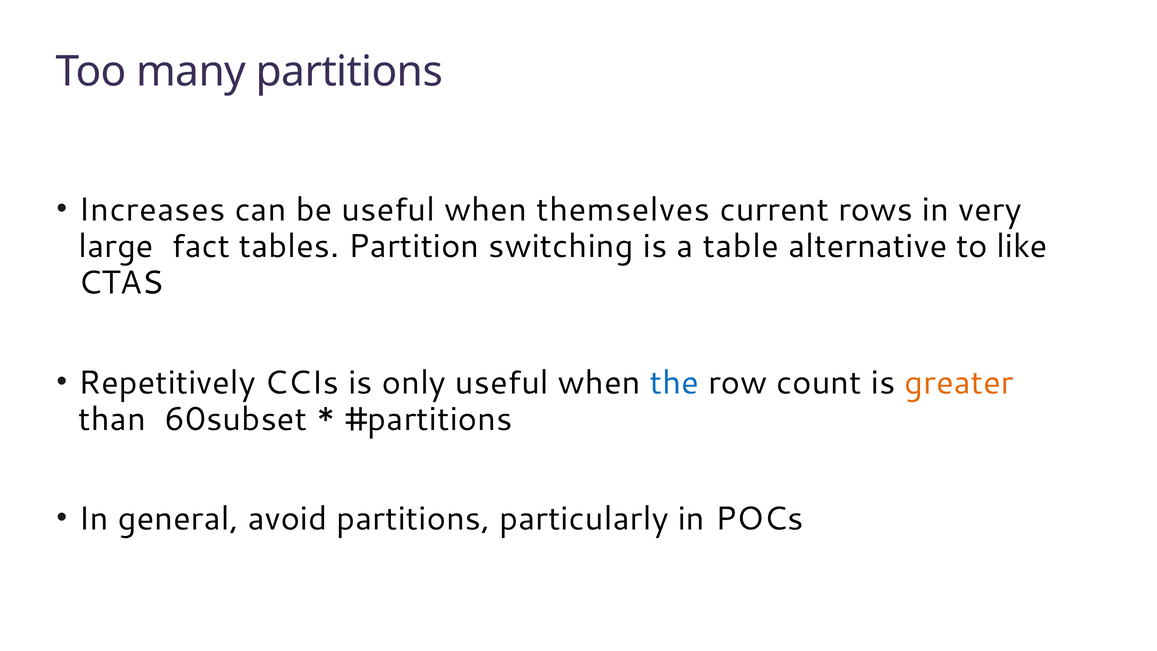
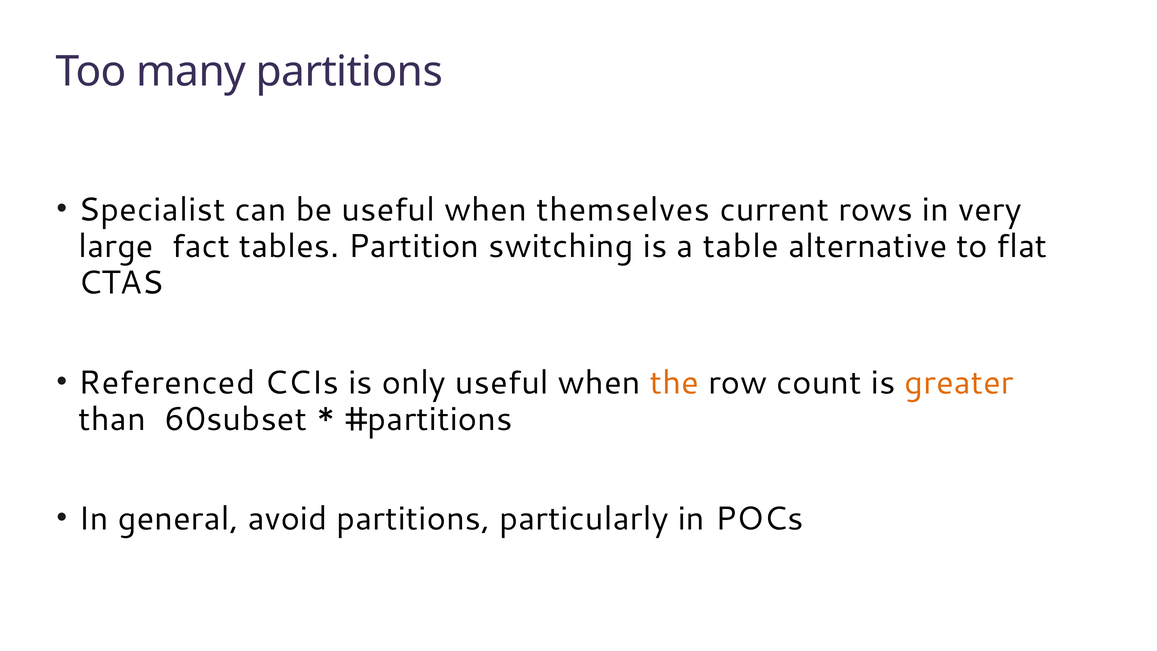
Increases: Increases -> Specialist
like: like -> flat
Repetitively: Repetitively -> Referenced
the colour: blue -> orange
